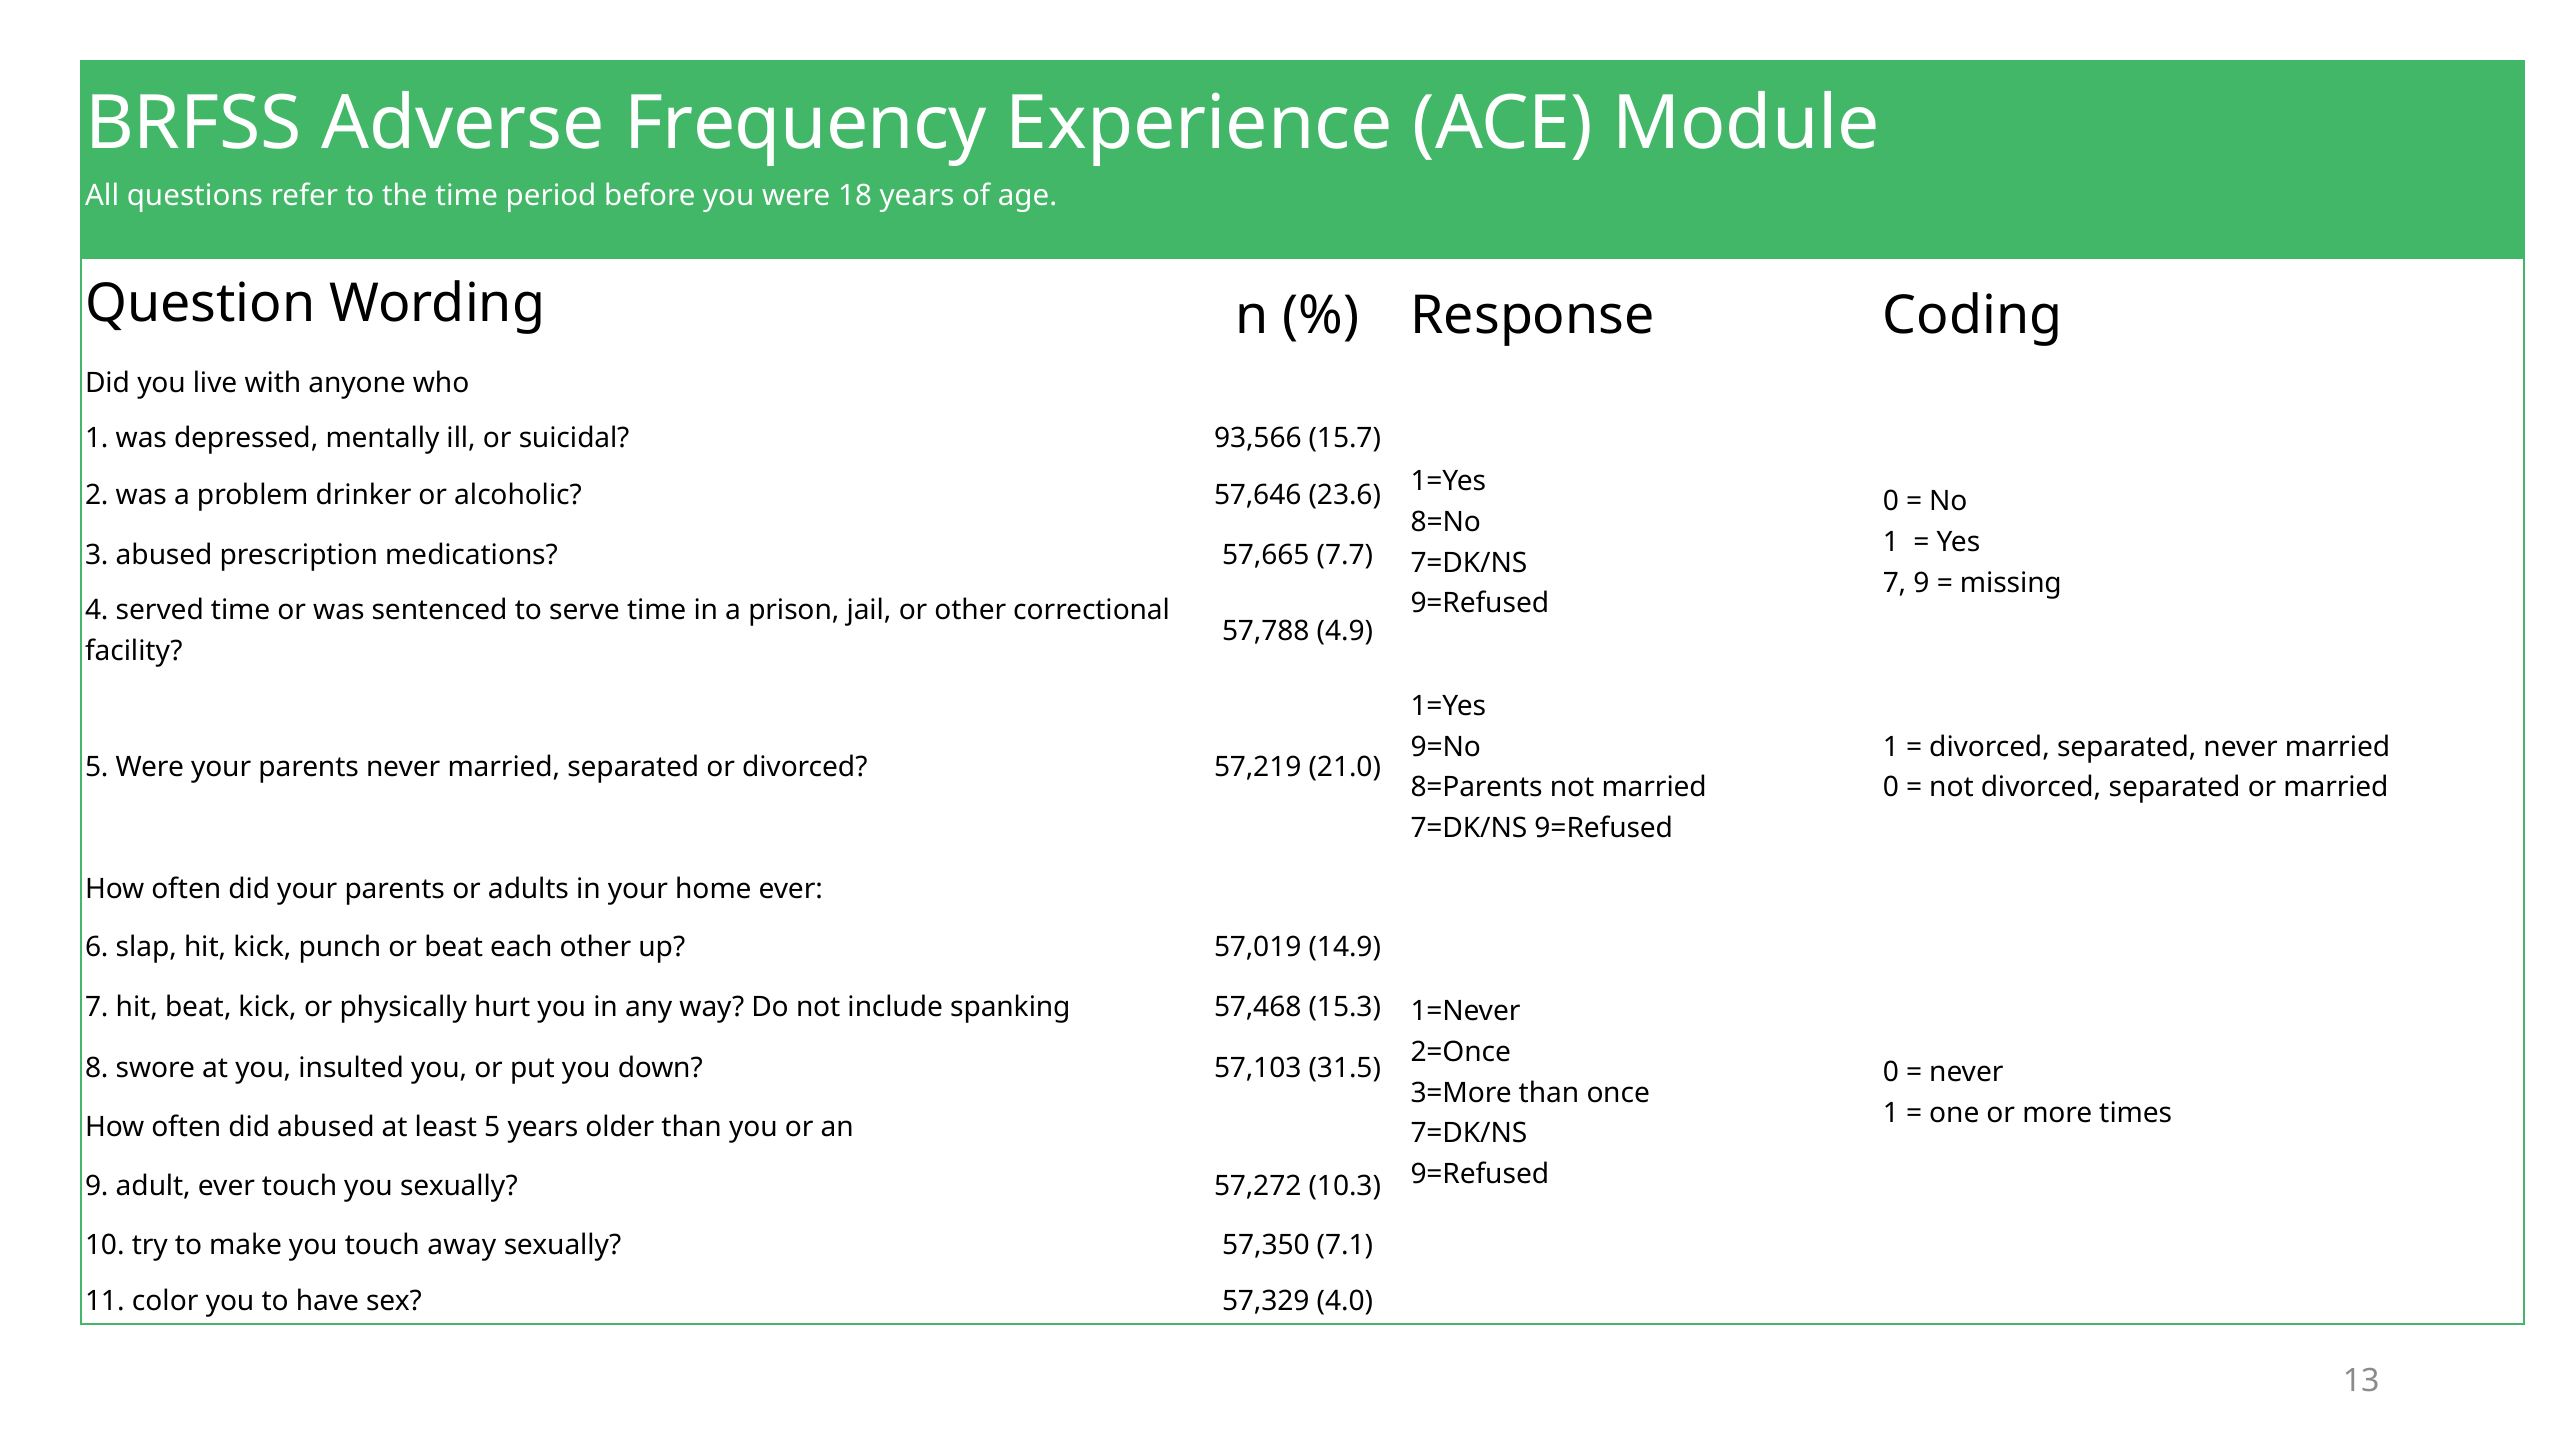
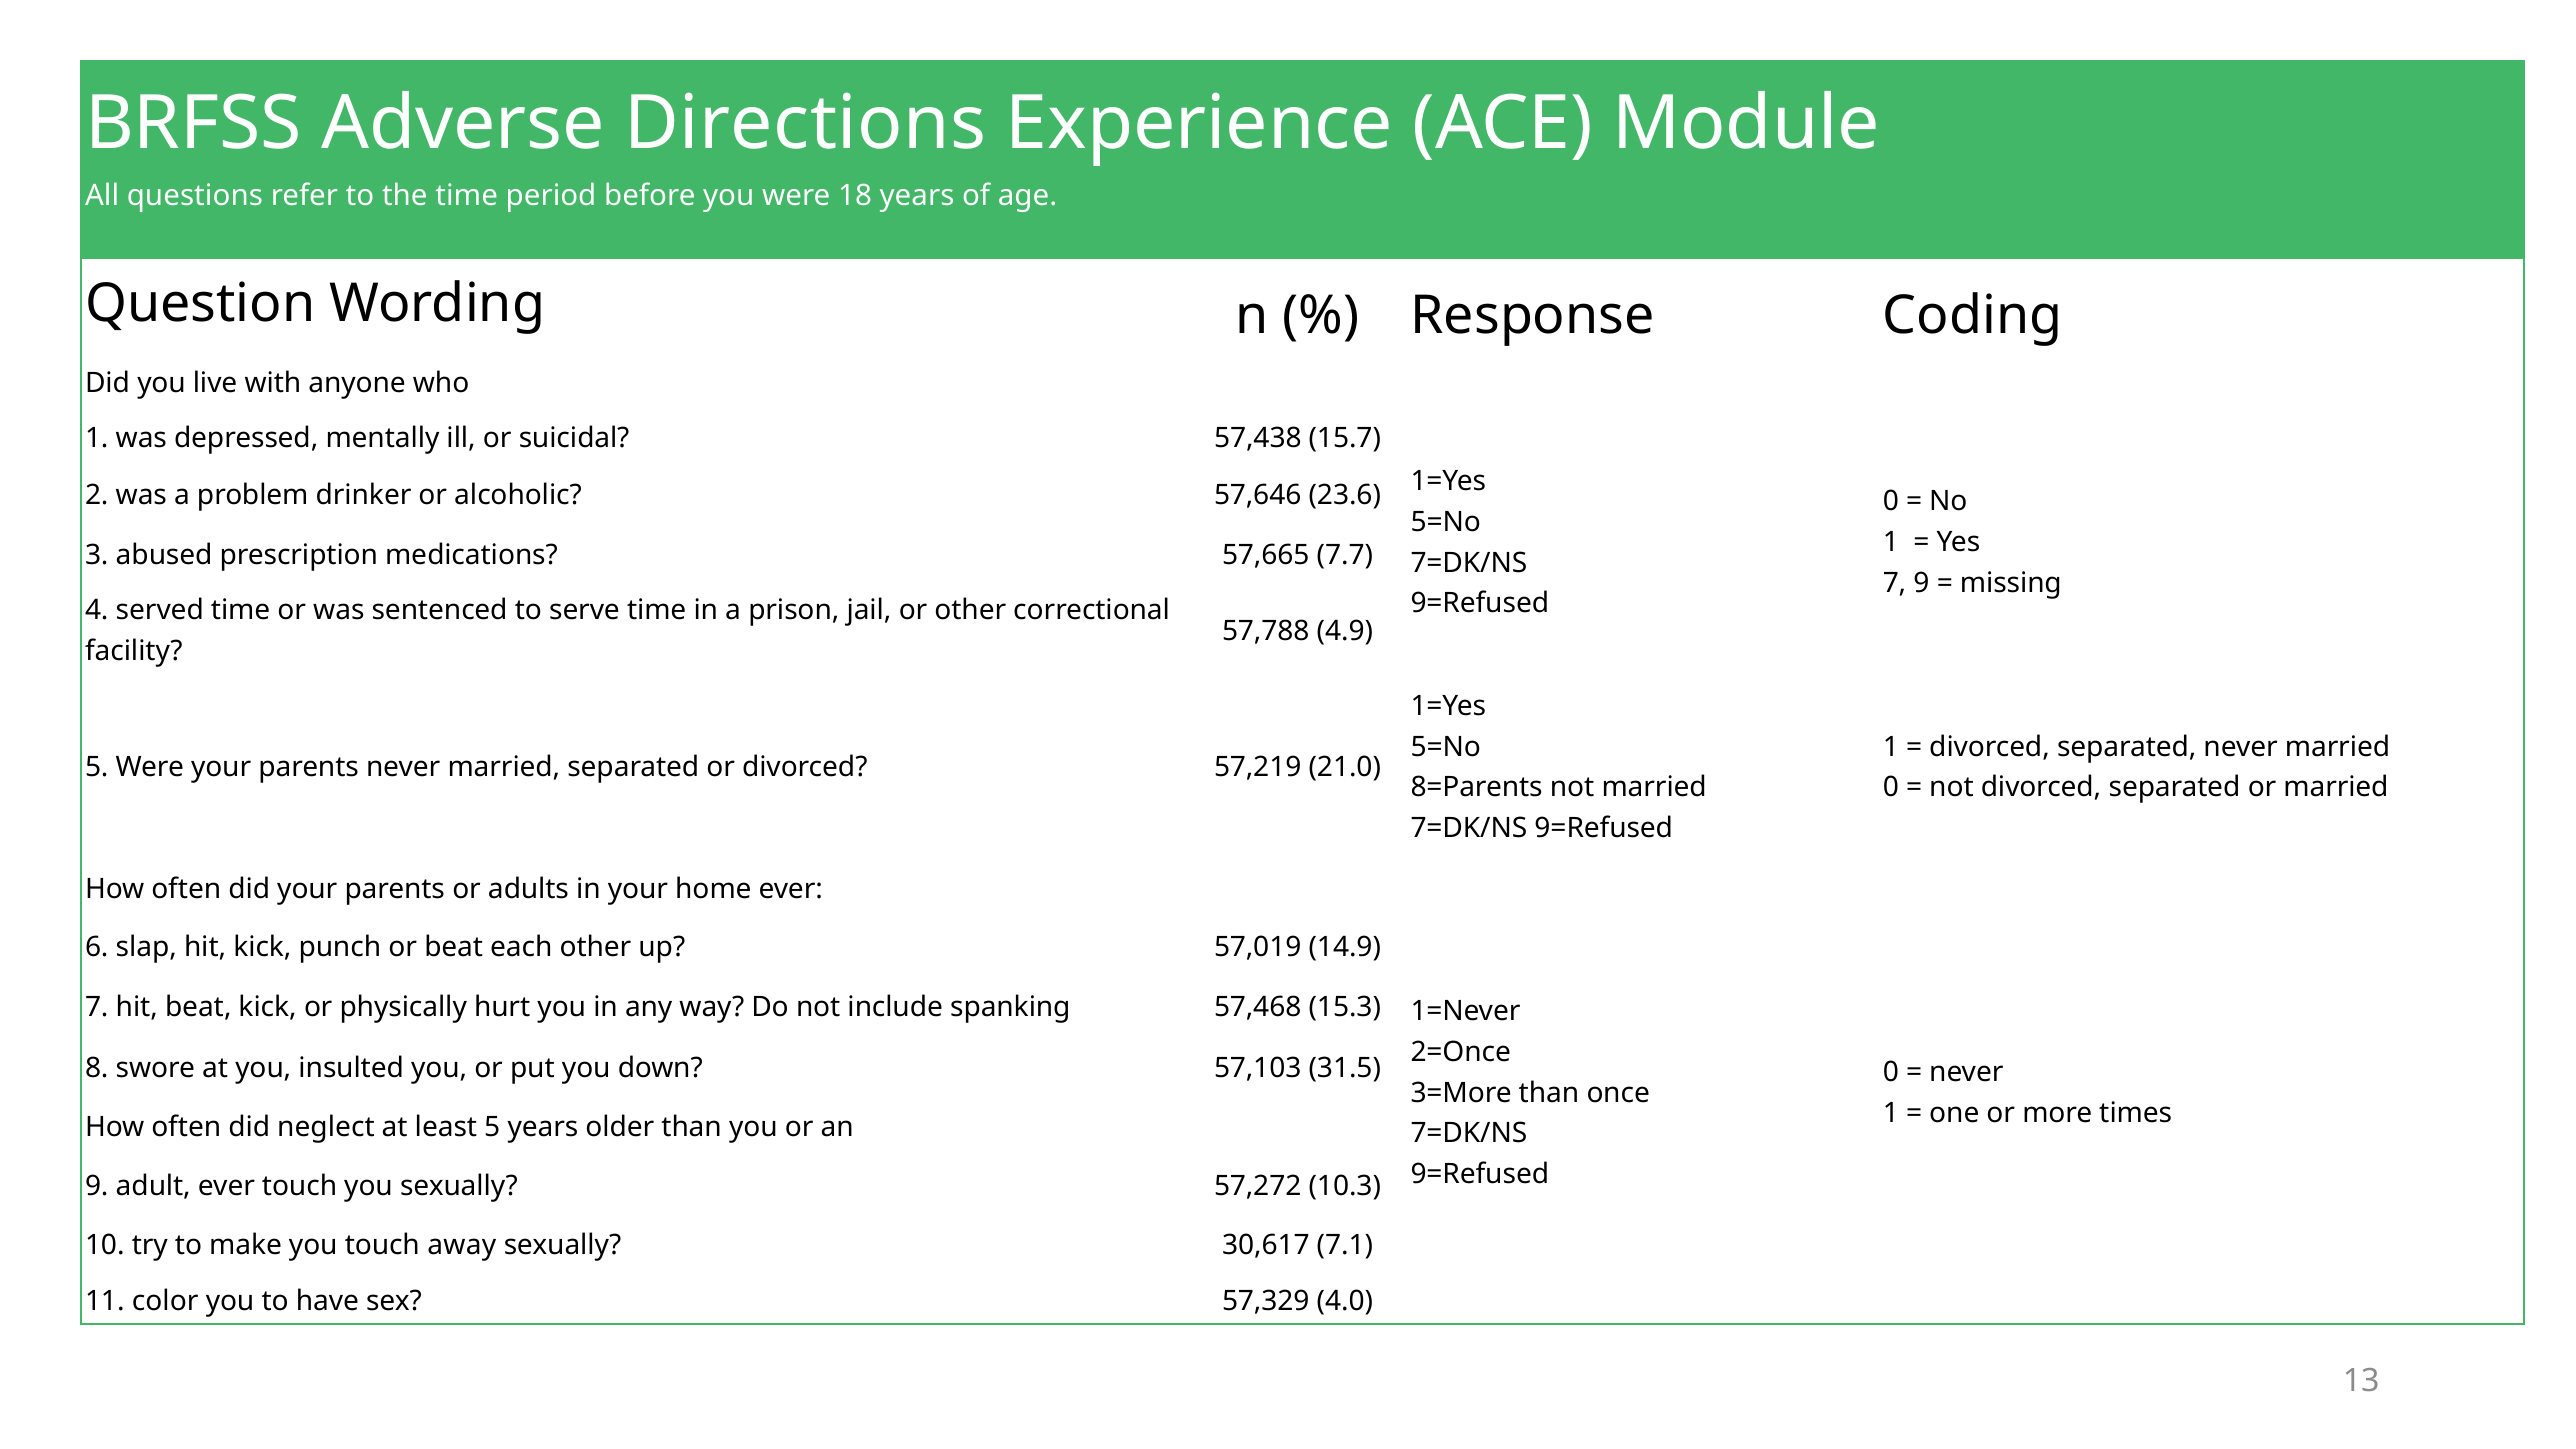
Frequency: Frequency -> Directions
93,566: 93,566 -> 57,438
8=No at (1446, 522): 8=No -> 5=No
9=No at (1446, 747): 9=No -> 5=No
did abused: abused -> neglect
57,350: 57,350 -> 30,617
